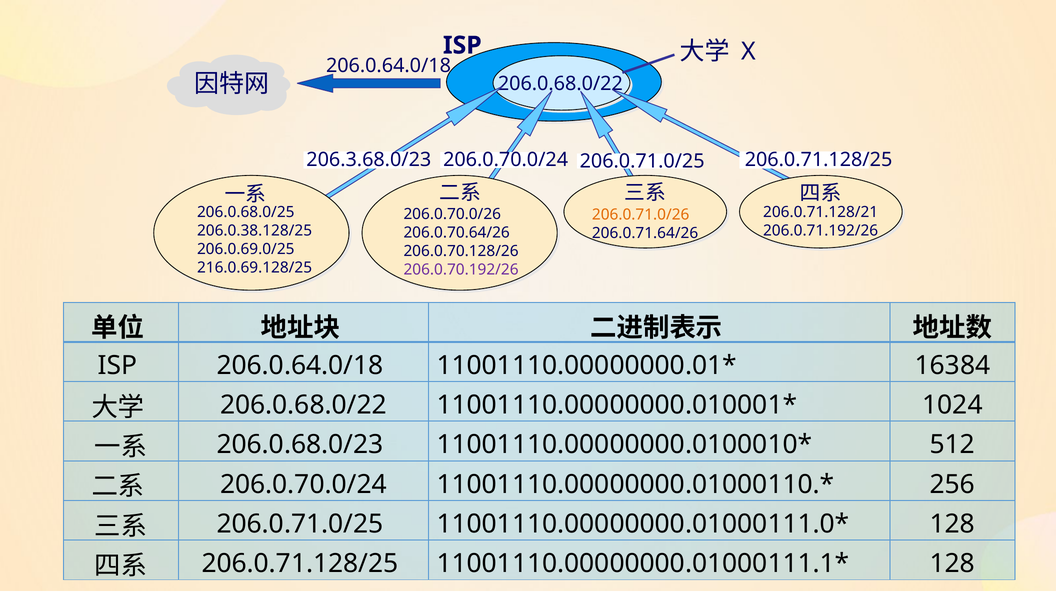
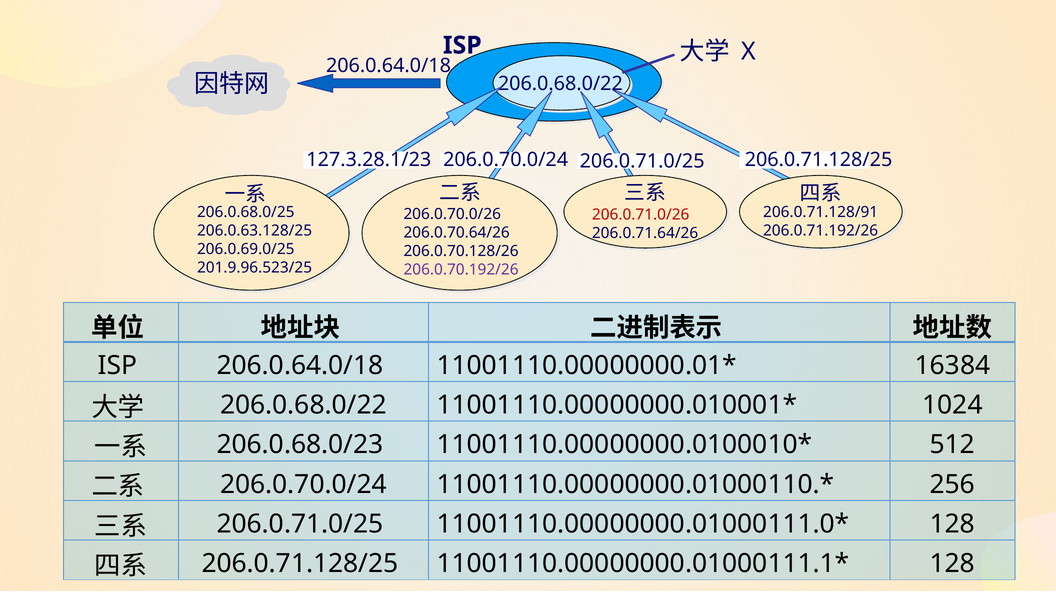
206.3.68.0/23: 206.3.68.0/23 -> 127.3.28.1/23
206.0.71.128/21: 206.0.71.128/21 -> 206.0.71.128/91
206.0.71.0/26 colour: orange -> red
206.0.38.128/25: 206.0.38.128/25 -> 206.0.63.128/25
216.0.69.128/25: 216.0.69.128/25 -> 201.9.96.523/25
